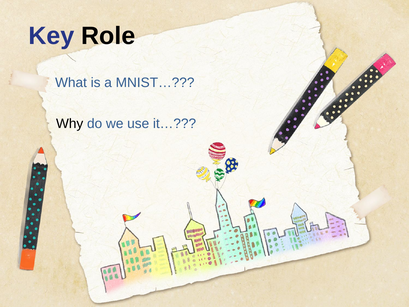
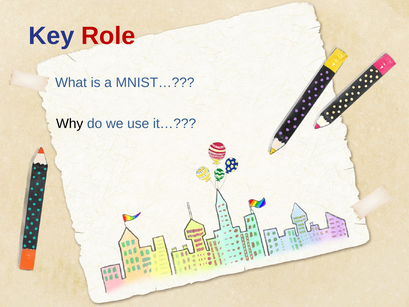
Role colour: black -> red
